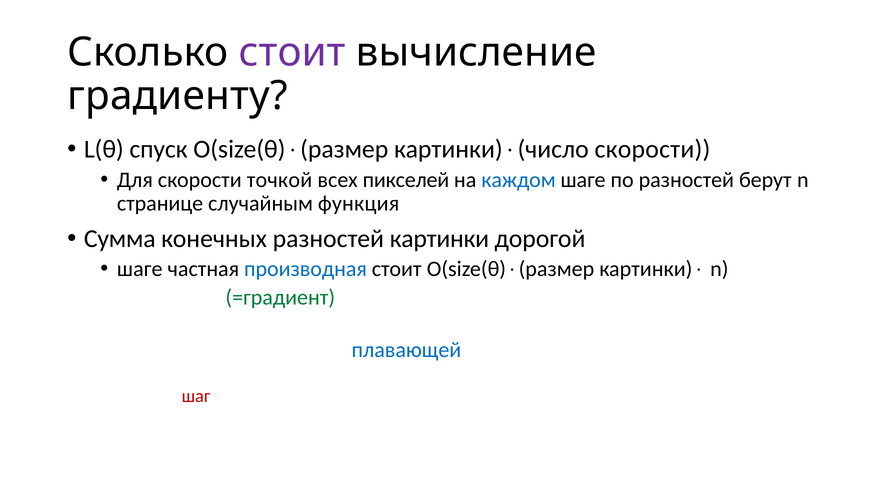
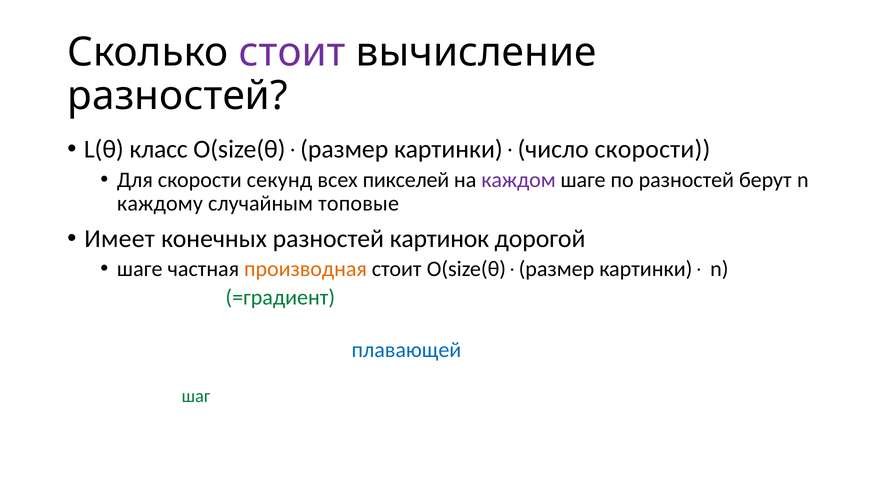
градиенту at (177, 96): градиенту -> разностей
спуск: спуск -> класс
скорости точкой: точкой -> секунд
каждом colour: blue -> purple
странице: странице -> каждому
случайным функция: функция -> топовые
Сумма: Сумма -> Имеет
разностей картинки: картинки -> картинок
производная colour: blue -> orange
шаг colour: red -> green
